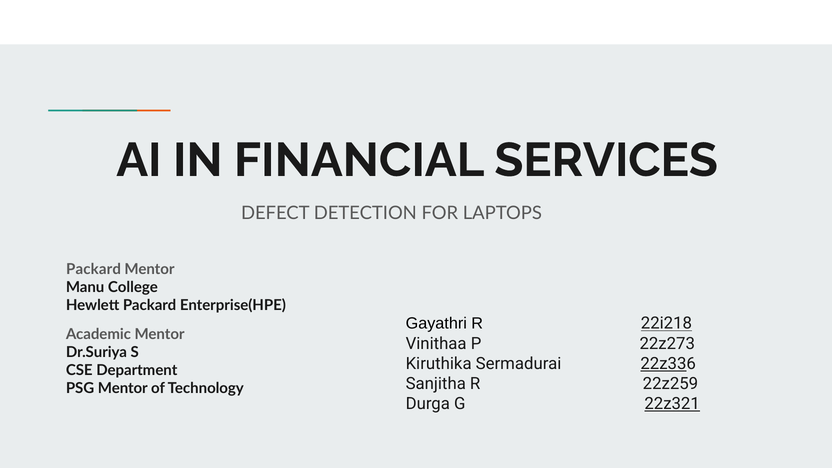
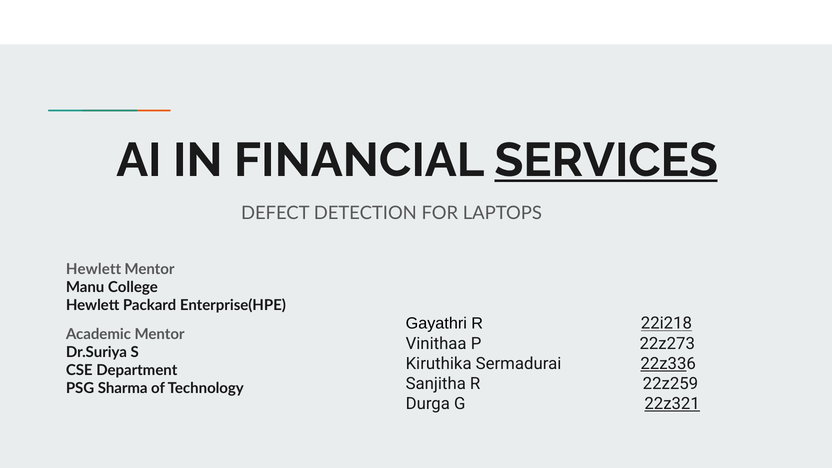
SERVICES underline: none -> present
Packard at (94, 269): Packard -> Hewlett
PSG Mentor: Mentor -> Sharma
